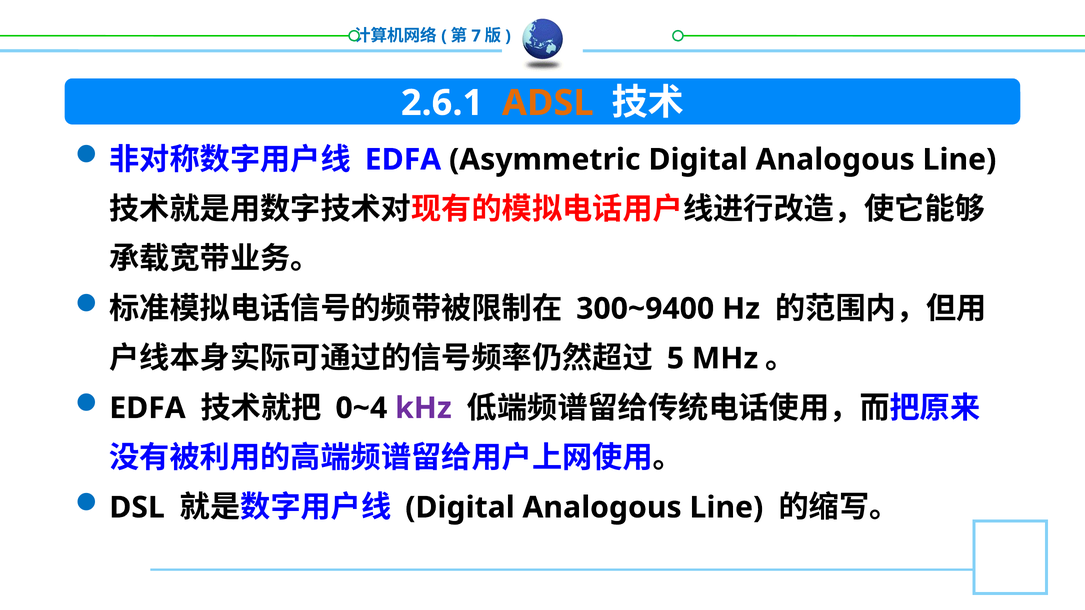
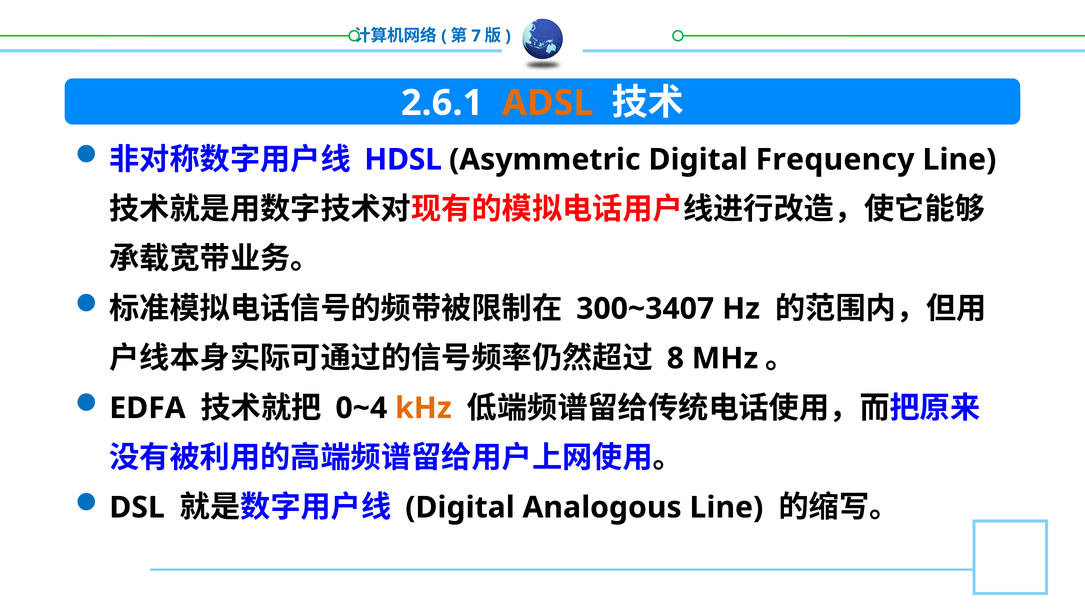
EDFA at (403, 160): EDFA -> HDSL
Asymmetric Digital Analogous: Analogous -> Frequency
300~9400: 300~9400 -> 300~3407
5: 5 -> 8
kHz colour: purple -> orange
